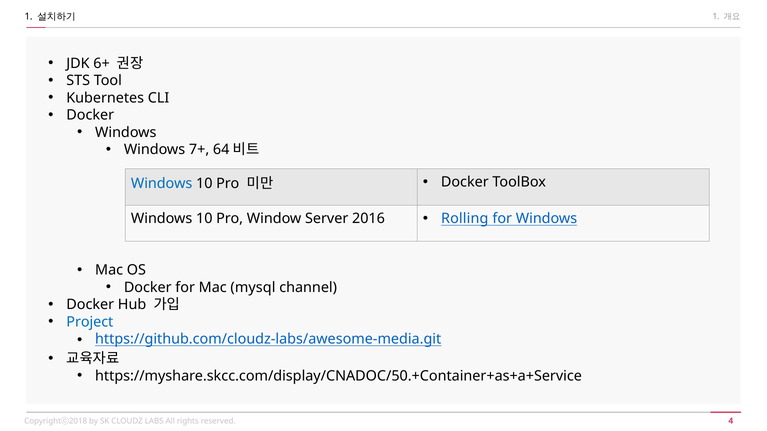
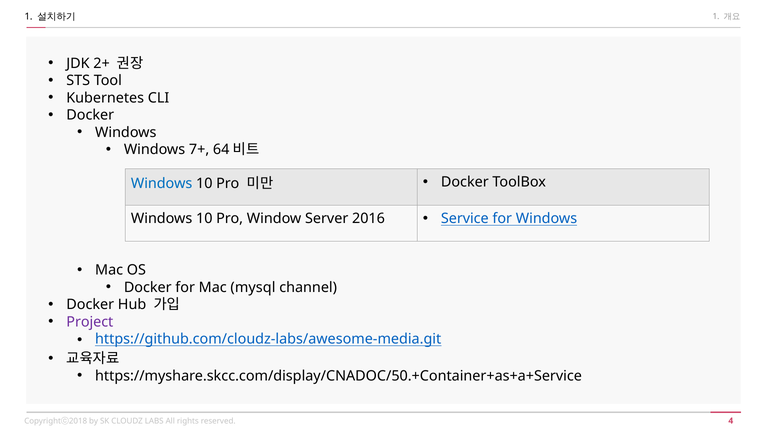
6+: 6+ -> 2+
Rolling: Rolling -> Service
Project colour: blue -> purple
